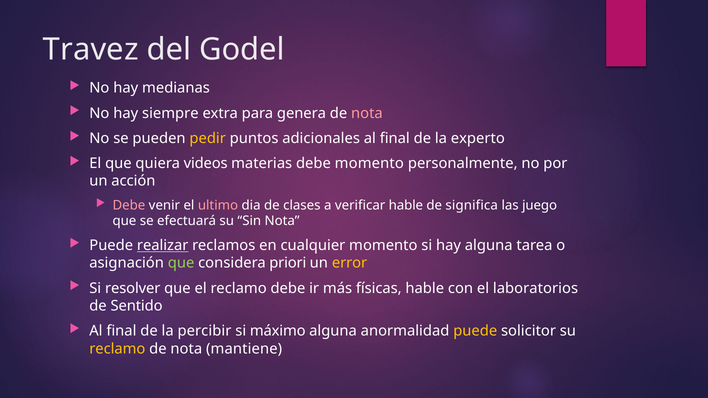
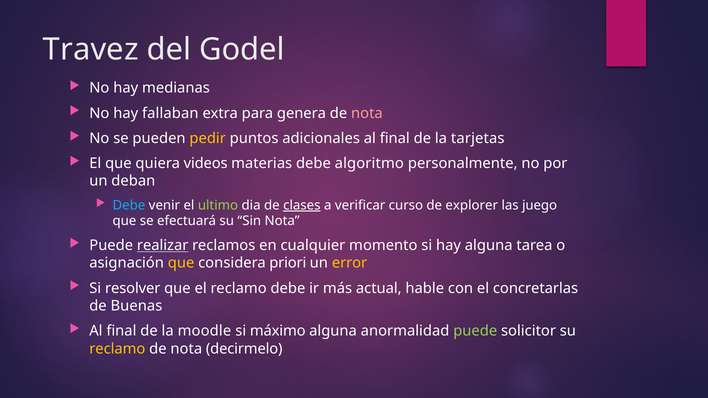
siempre: siempre -> fallaban
experto: experto -> tarjetas
debe momento: momento -> algoritmo
acción: acción -> deban
Debe at (129, 205) colour: pink -> light blue
ultimo colour: pink -> light green
clases underline: none -> present
verificar hable: hable -> curso
significa: significa -> explorer
que at (181, 263) colour: light green -> yellow
físicas: físicas -> actual
laboratorios: laboratorios -> concretarlas
Sentido: Sentido -> Buenas
percibir: percibir -> moodle
puede at (475, 331) colour: yellow -> light green
mantiene: mantiene -> decirmelo
